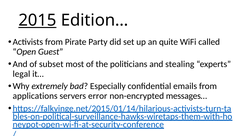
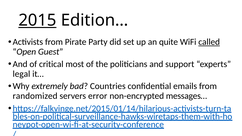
called underline: none -> present
subset: subset -> critical
stealing: stealing -> support
Especially: Especially -> Countries
applications: applications -> randomized
